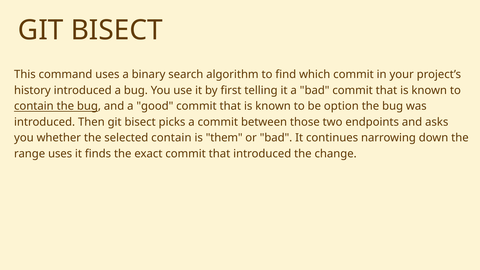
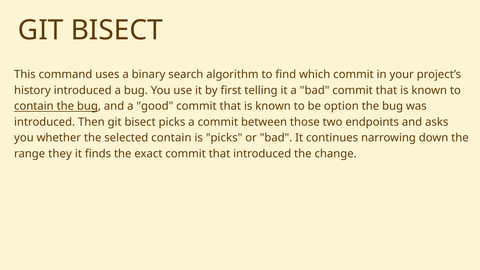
is them: them -> picks
range uses: uses -> they
